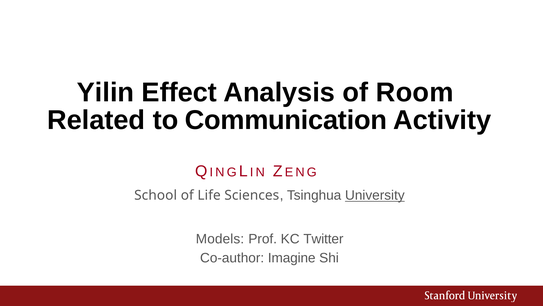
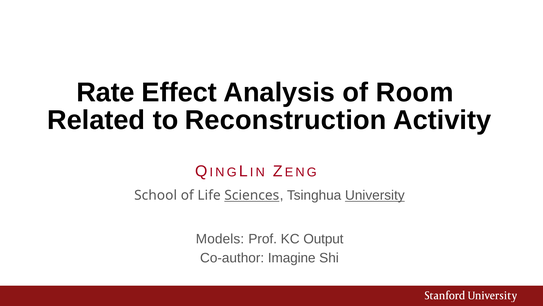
Yilin: Yilin -> Rate
Communication: Communication -> Reconstruction
Sciences underline: none -> present
Twitter: Twitter -> Output
